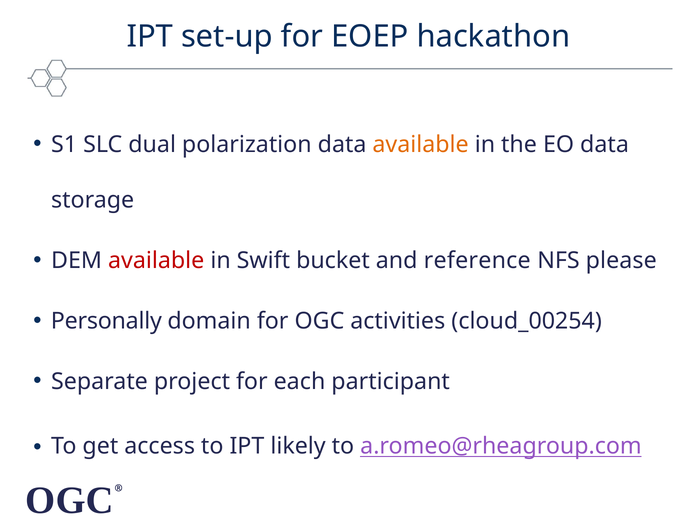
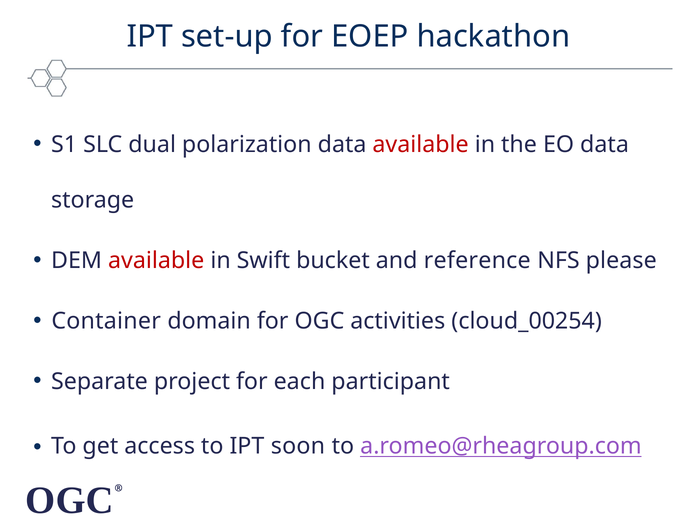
available at (421, 144) colour: orange -> red
Personally: Personally -> Container
likely: likely -> soon
